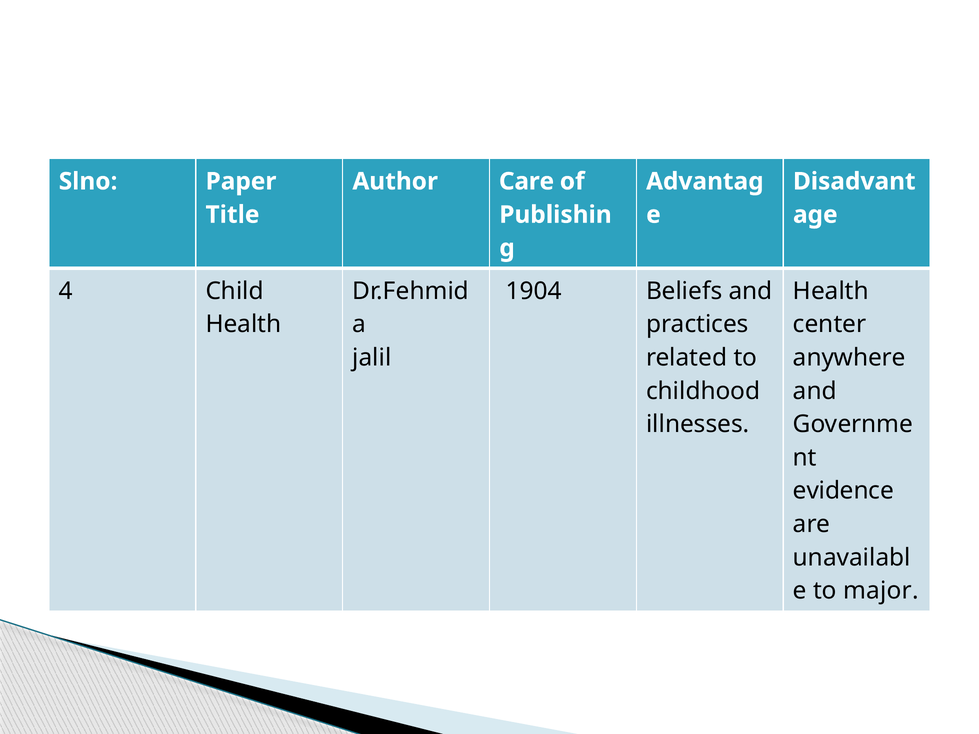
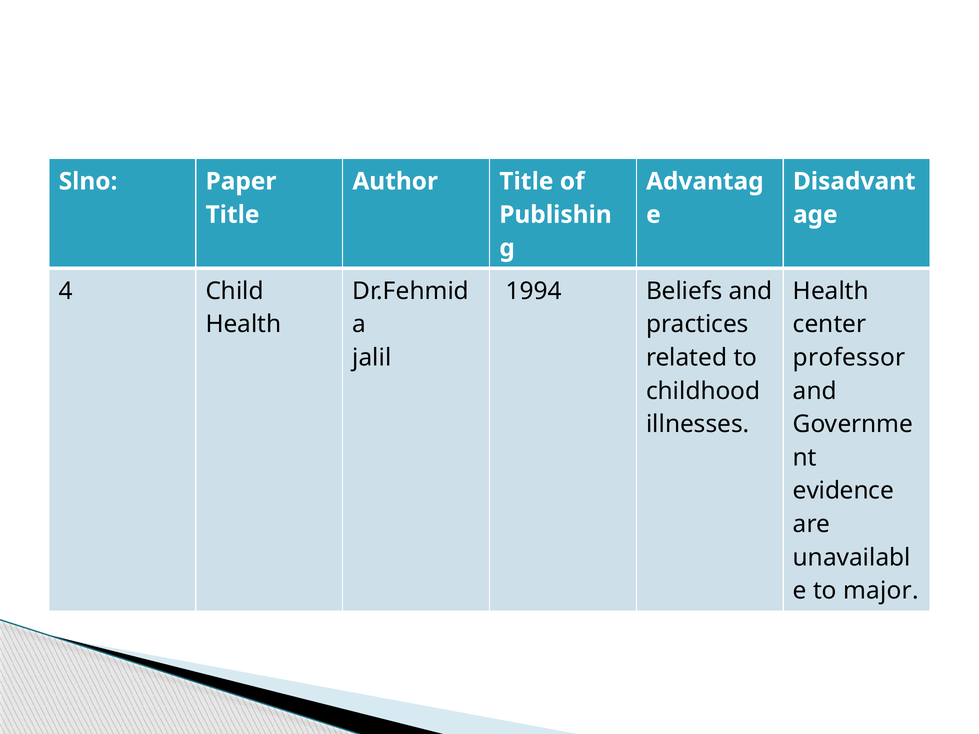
Author Care: Care -> Title
1904: 1904 -> 1994
anywhere: anywhere -> professor
